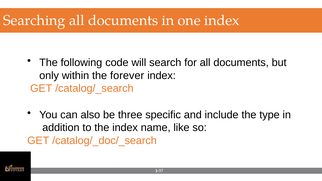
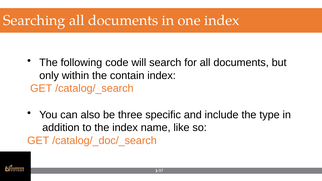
forever: forever -> contain
